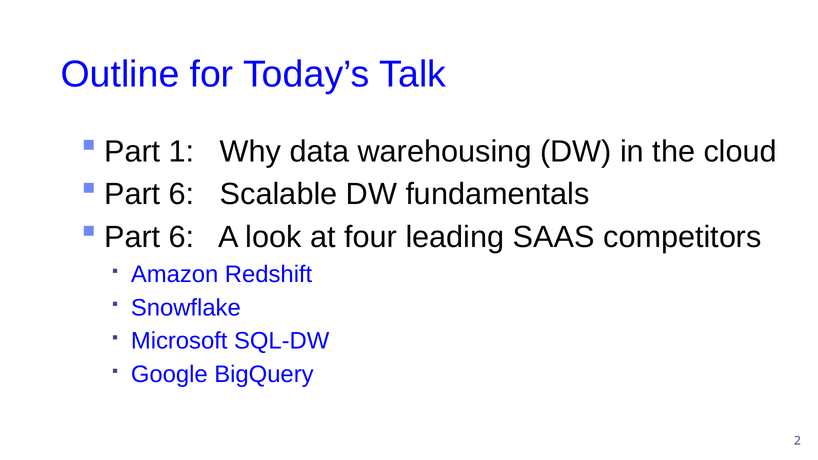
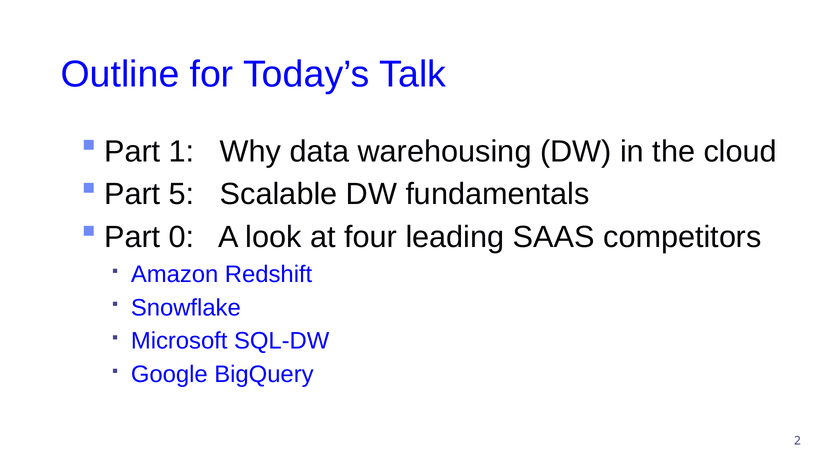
6 at (182, 194): 6 -> 5
6 at (182, 237): 6 -> 0
